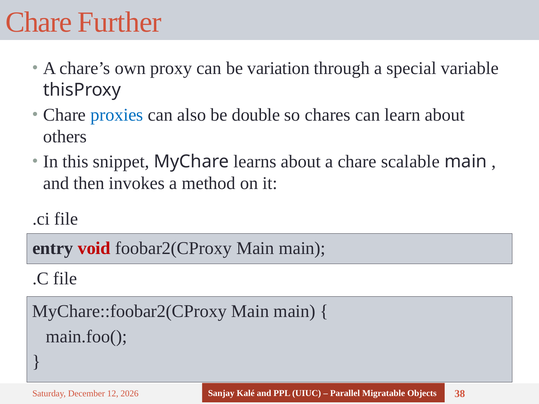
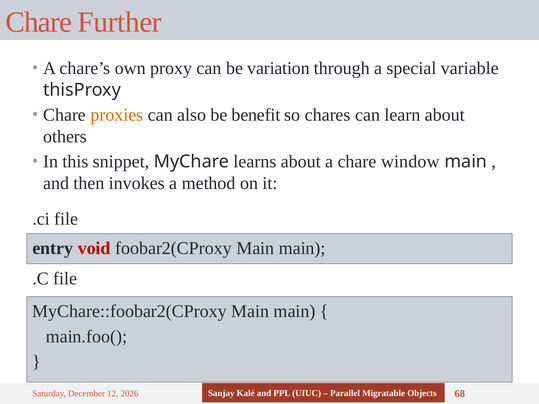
proxies colour: blue -> orange
double: double -> benefit
scalable: scalable -> window
38: 38 -> 68
